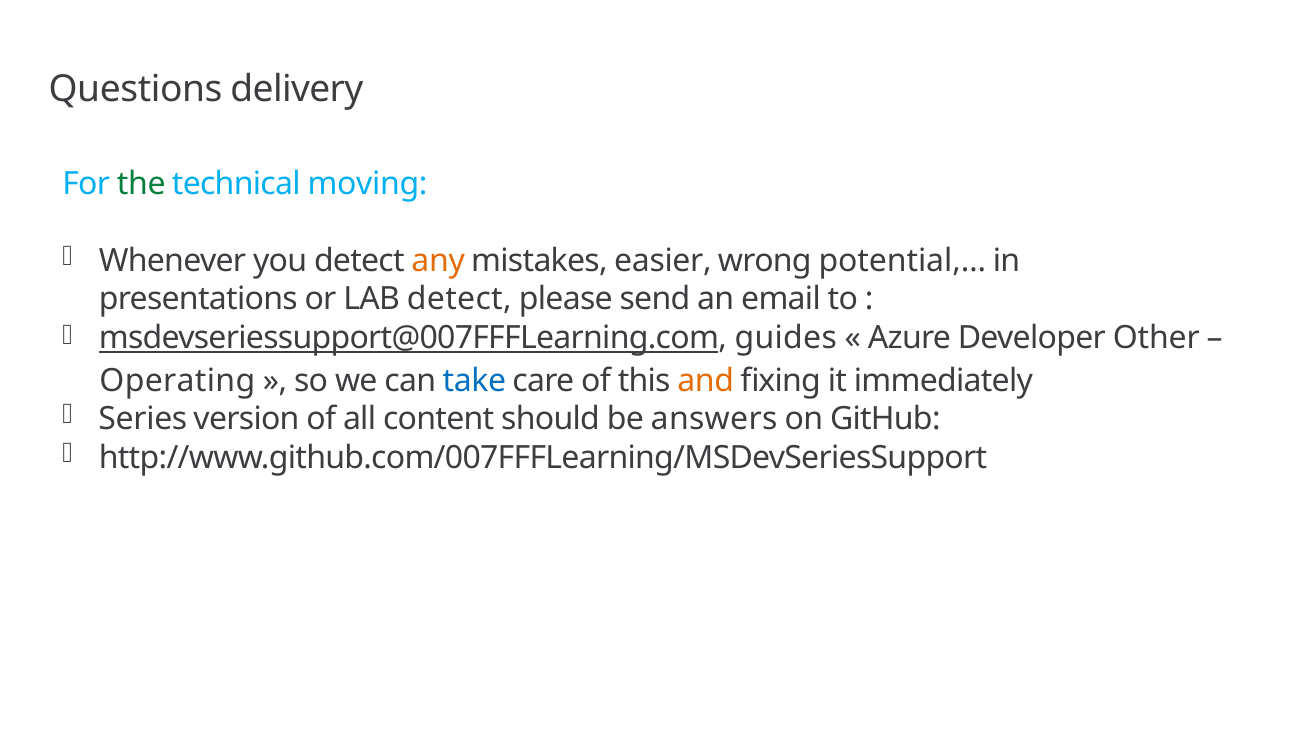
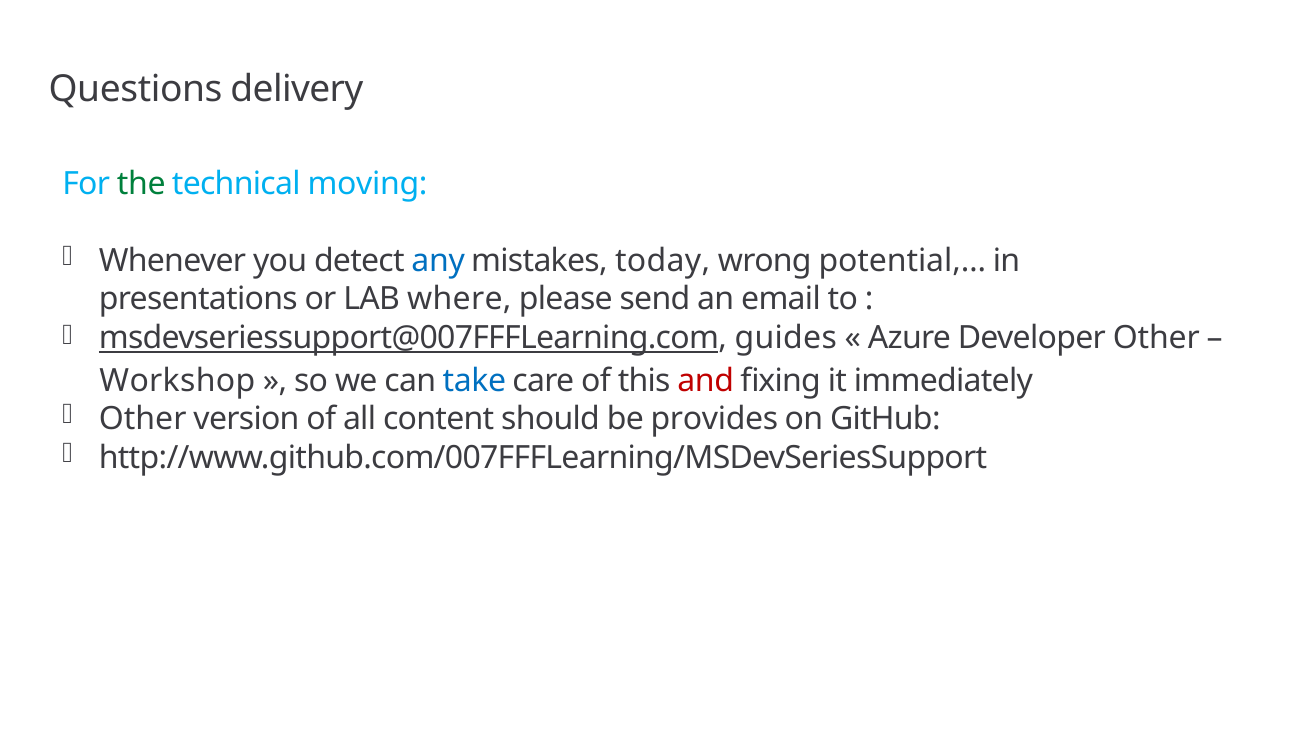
any colour: orange -> blue
easier: easier -> today
LAB detect: detect -> where
Operating: Operating -> Workshop
and colour: orange -> red
Series at (143, 419): Series -> Other
answers: answers -> provides
